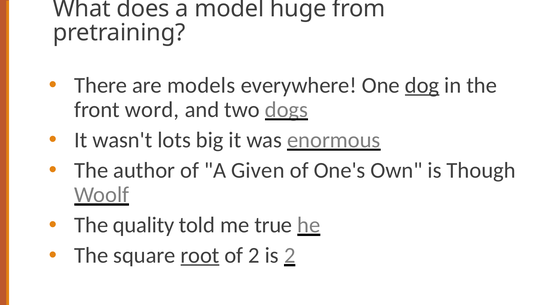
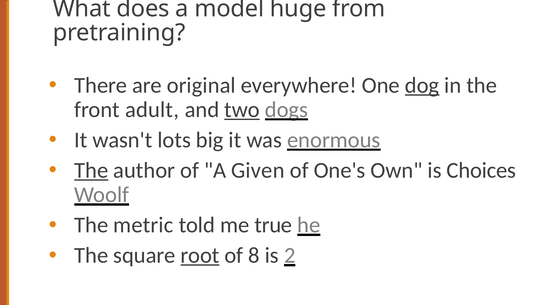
models: models -> original
word: word -> adult
two underline: none -> present
The at (91, 170) underline: none -> present
Though: Though -> Choices
quality: quality -> metric
of 2: 2 -> 8
